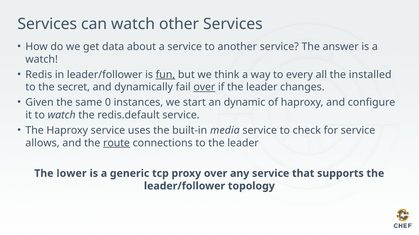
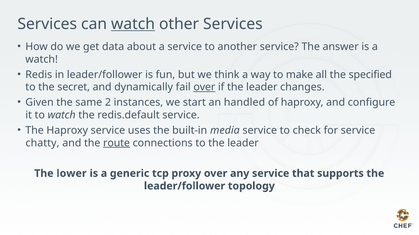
watch at (133, 24) underline: none -> present
fun underline: present -> none
every: every -> make
installed: installed -> specified
0: 0 -> 2
dynamic: dynamic -> handled
allows: allows -> chatty
